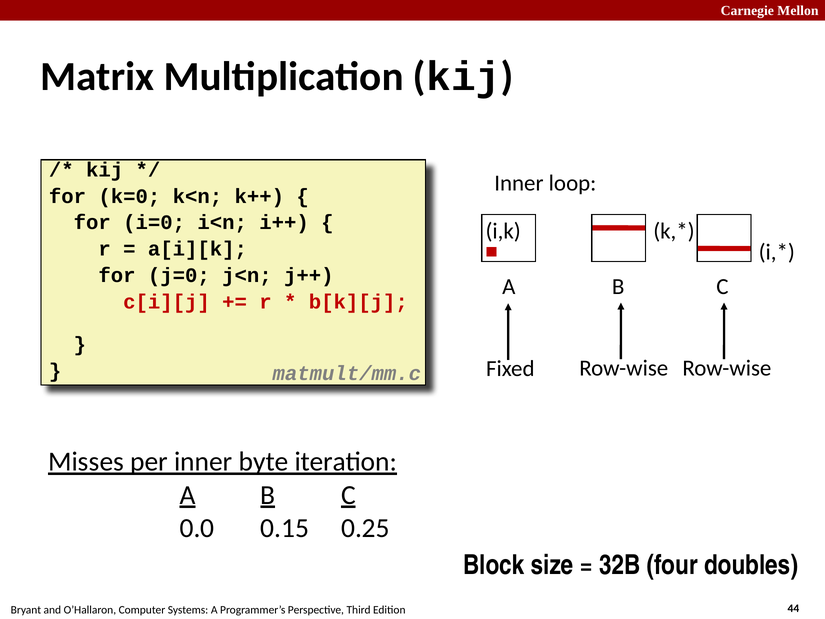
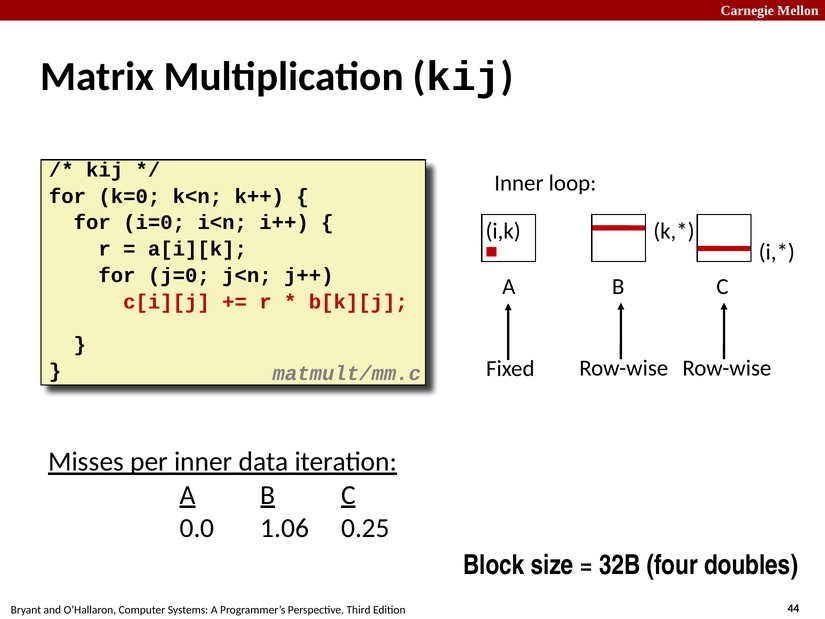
byte: byte -> data
0.15: 0.15 -> 1.06
